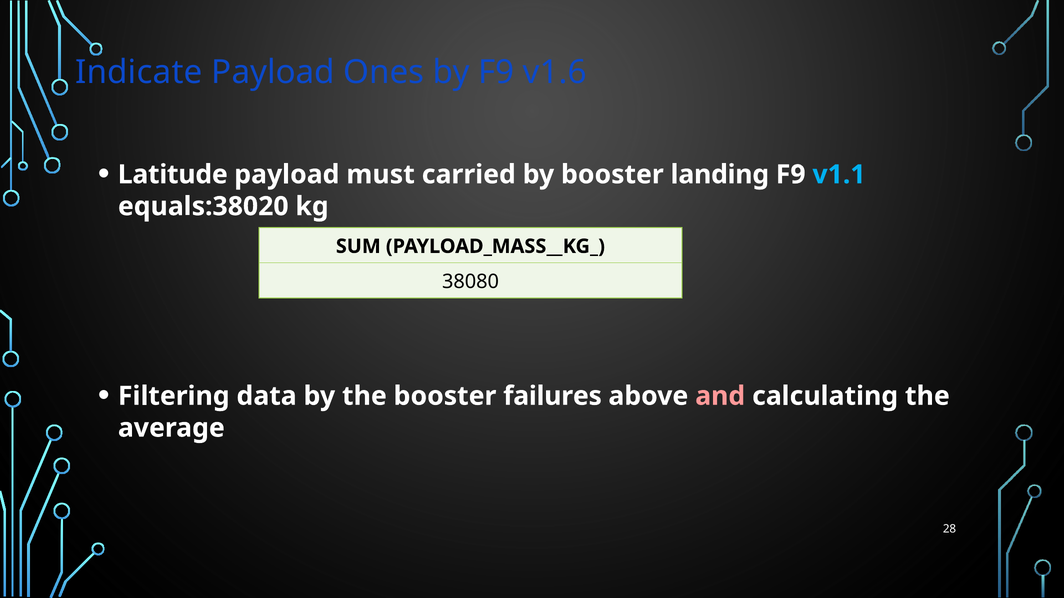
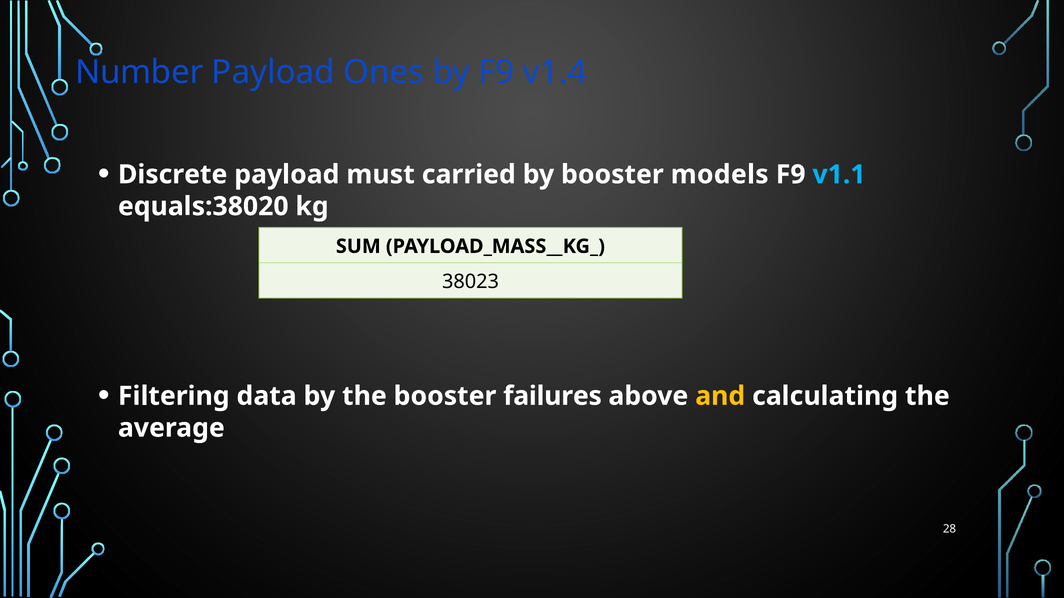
Indicate: Indicate -> Number
v1.6: v1.6 -> v1.4
Latitude: Latitude -> Discrete
landing: landing -> models
38080: 38080 -> 38023
and colour: pink -> yellow
